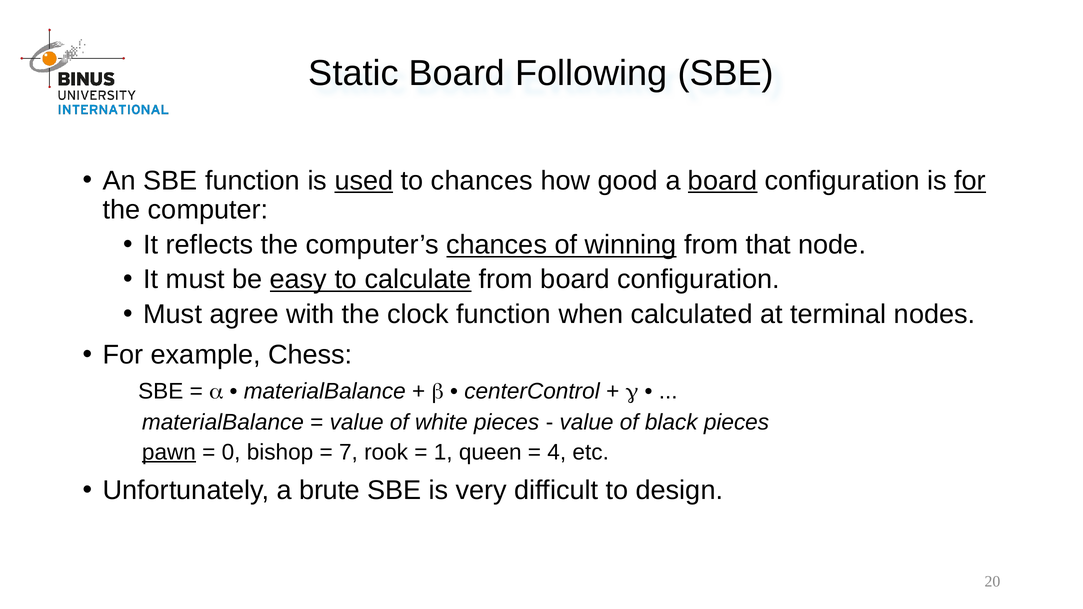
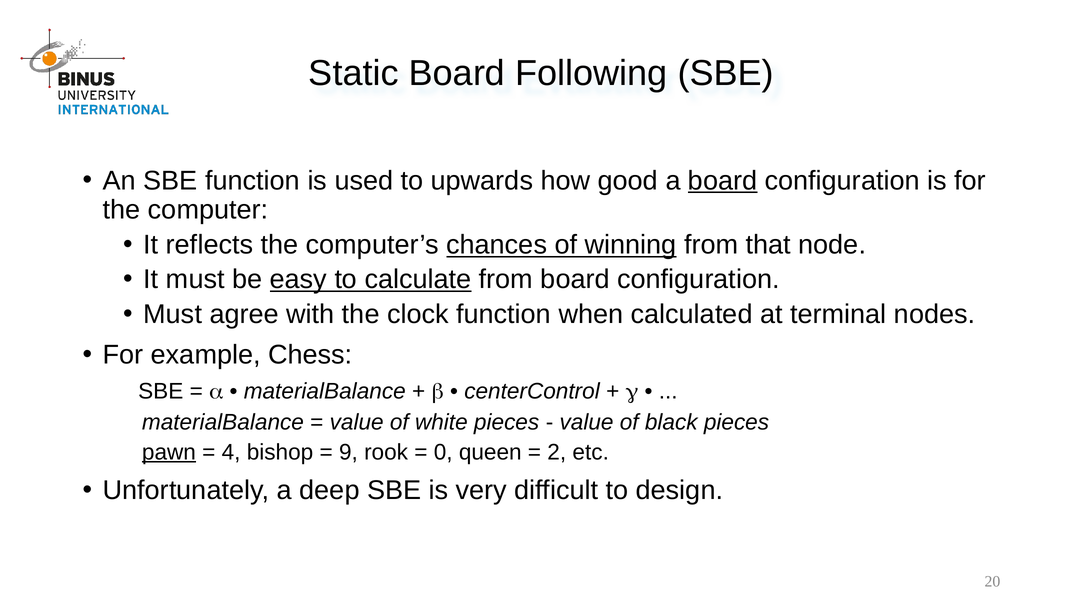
used underline: present -> none
to chances: chances -> upwards
for at (970, 181) underline: present -> none
0: 0 -> 4
7: 7 -> 9
1: 1 -> 0
4: 4 -> 2
brute: brute -> deep
